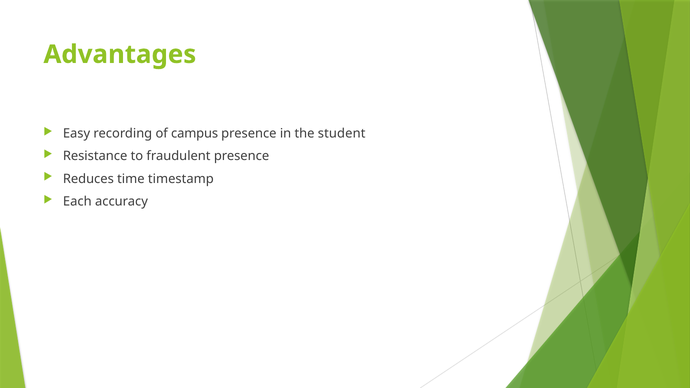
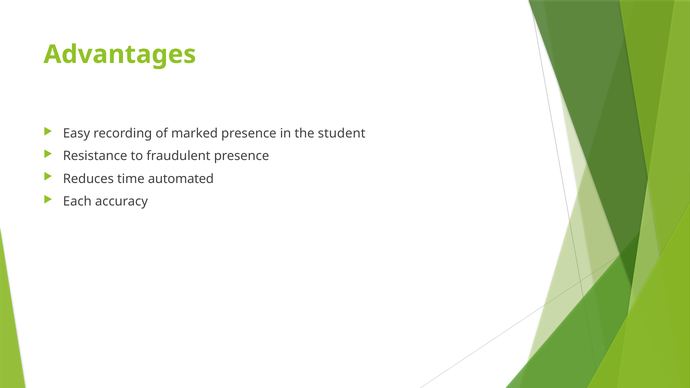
campus: campus -> marked
timestamp: timestamp -> automated
